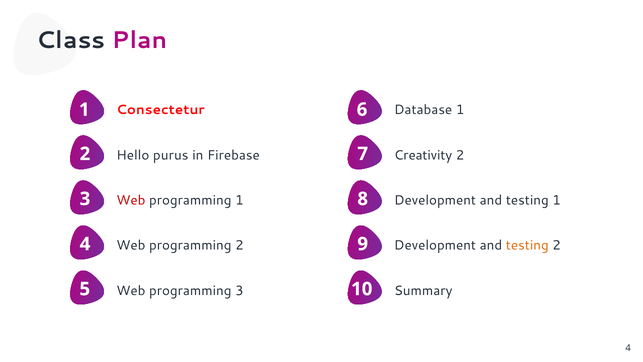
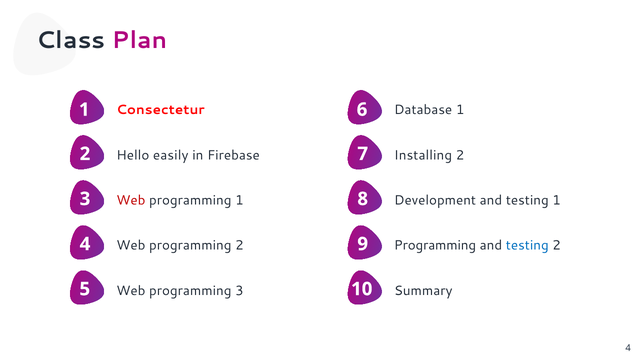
purus: purus -> easily
Creativity: Creativity -> Installing
Development at (435, 245): Development -> Programming
testing at (527, 245) colour: orange -> blue
